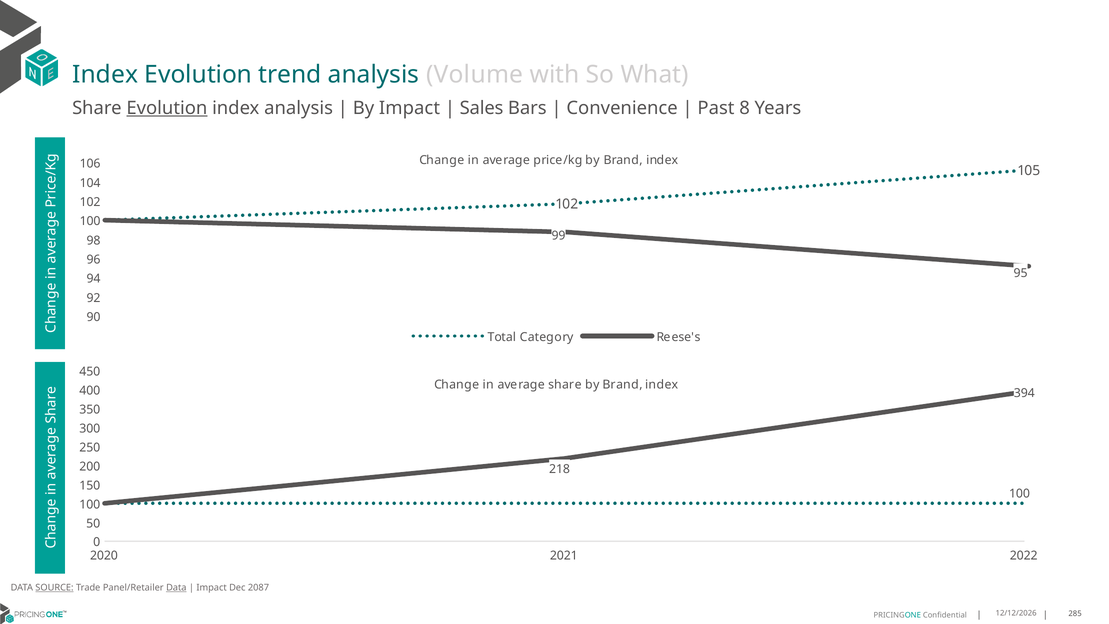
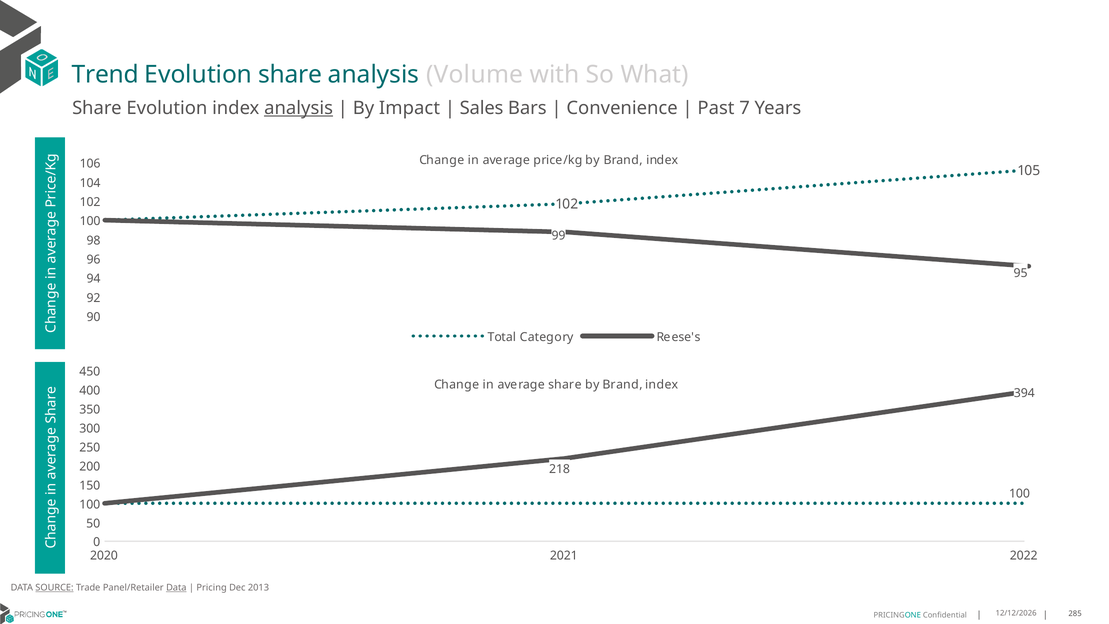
Index at (105, 75): Index -> Trend
Evolution trend: trend -> share
Evolution at (167, 108) underline: present -> none
analysis at (299, 108) underline: none -> present
8: 8 -> 7
Impact at (212, 588): Impact -> Pricing
2087: 2087 -> 2013
